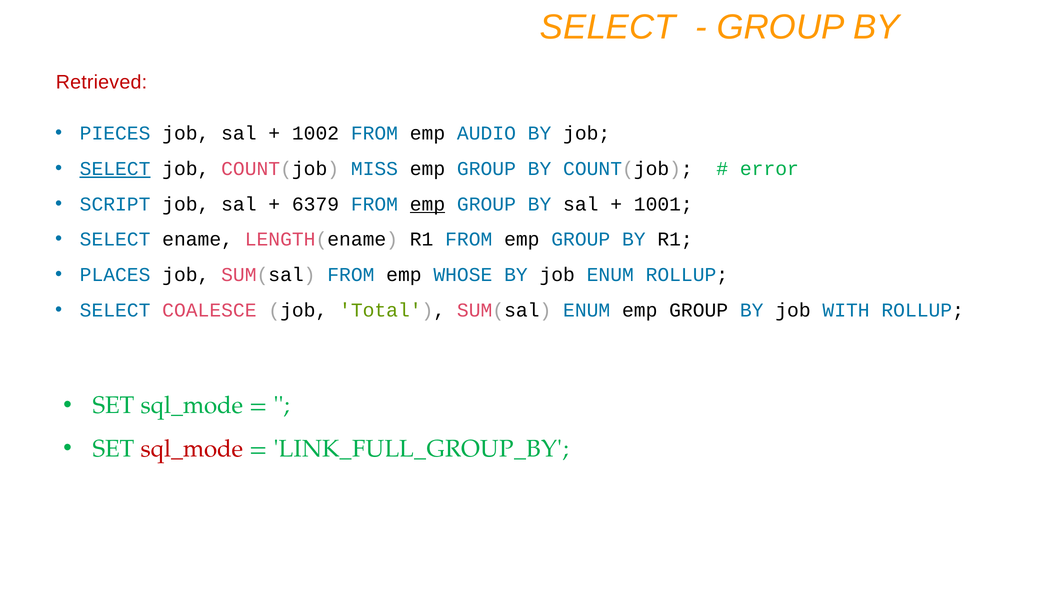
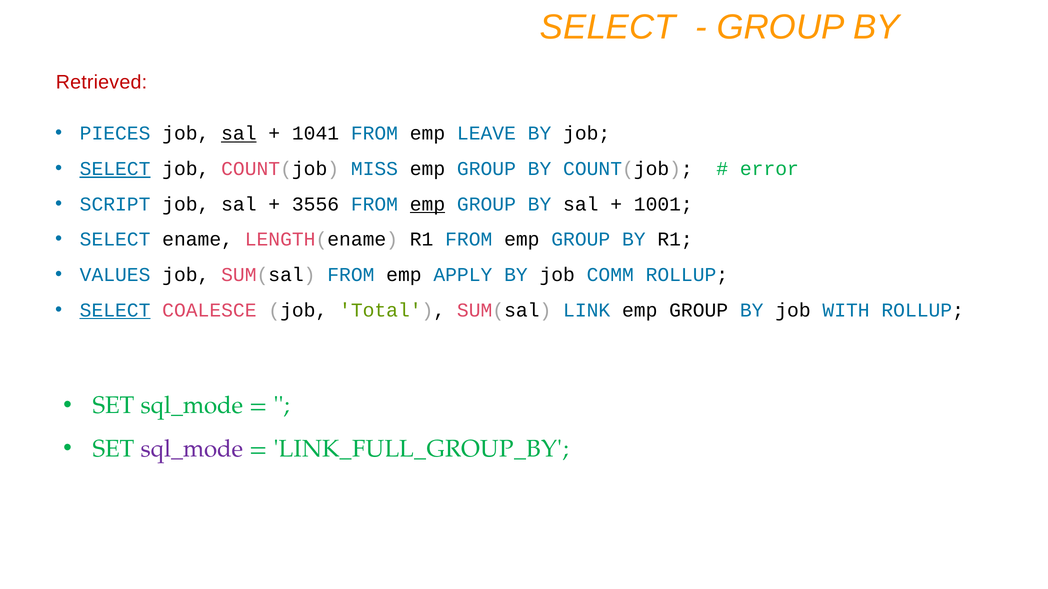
sal at (239, 134) underline: none -> present
1002: 1002 -> 1041
AUDIO: AUDIO -> LEAVE
6379: 6379 -> 3556
PLACES: PLACES -> VALUES
WHOSE: WHOSE -> APPLY
job ENUM: ENUM -> COMM
SELECT at (115, 310) underline: none -> present
SUM(sal ENUM: ENUM -> LINK
sql_mode at (192, 449) colour: red -> purple
